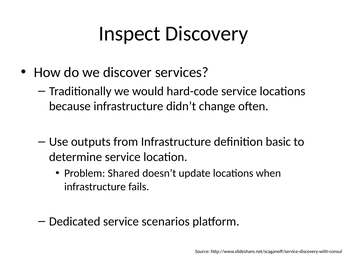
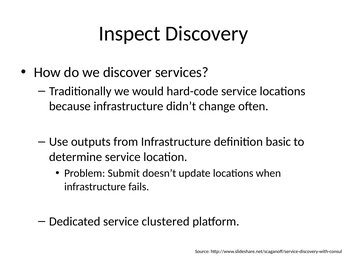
Shared: Shared -> Submit
scenarios: scenarios -> clustered
